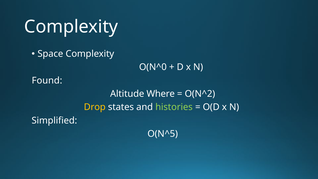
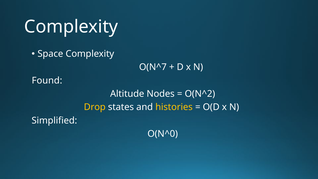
O(N^0: O(N^0 -> O(N^7
Where: Where -> Nodes
histories colour: light green -> yellow
O(N^5: O(N^5 -> O(N^0
